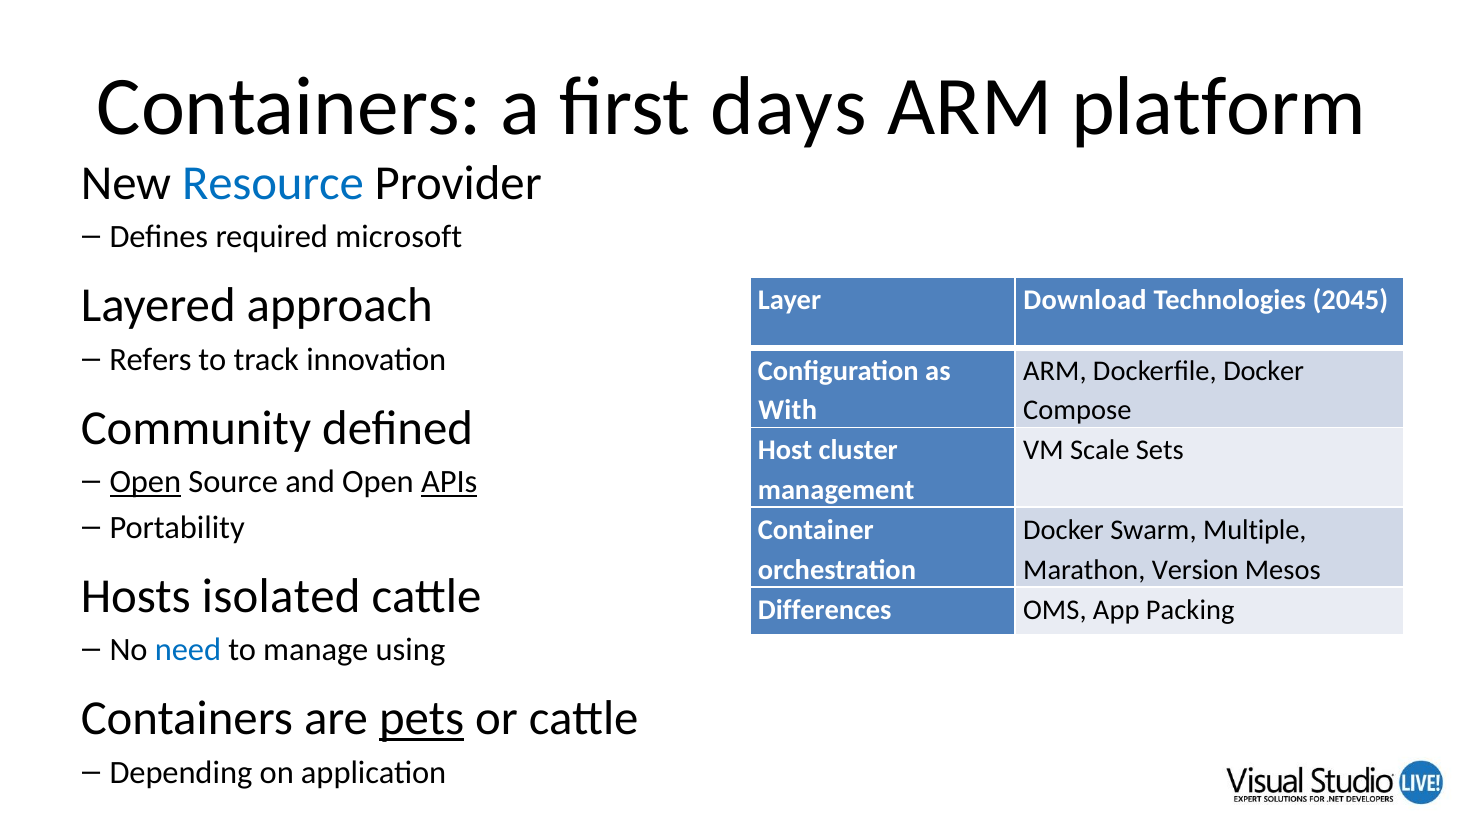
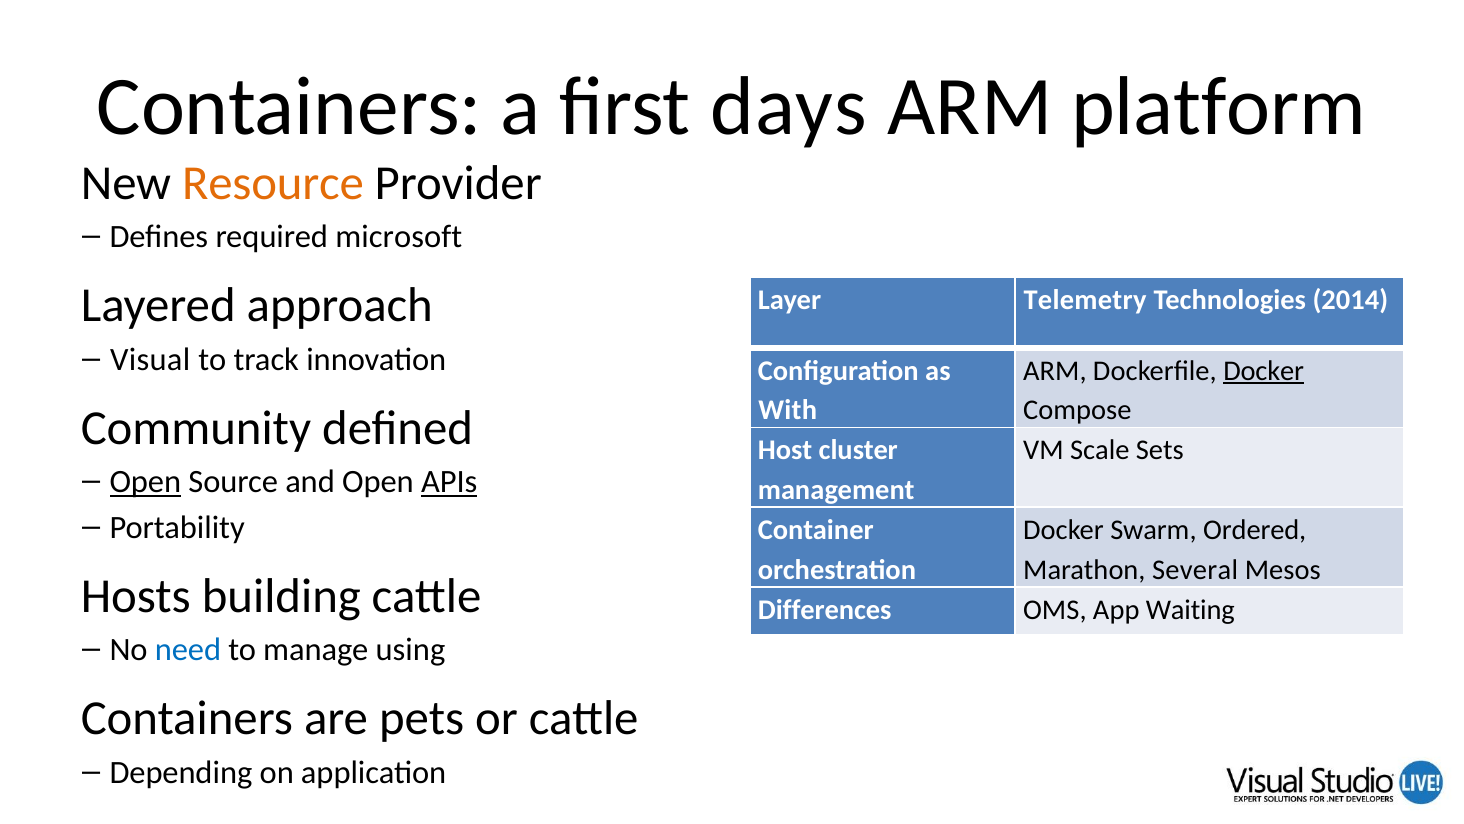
Resource colour: blue -> orange
Download: Download -> Telemetry
2045: 2045 -> 2014
Refers: Refers -> Visual
Docker at (1264, 370) underline: none -> present
Multiple: Multiple -> Ordered
Version: Version -> Several
isolated: isolated -> building
Packing: Packing -> Waiting
pets underline: present -> none
